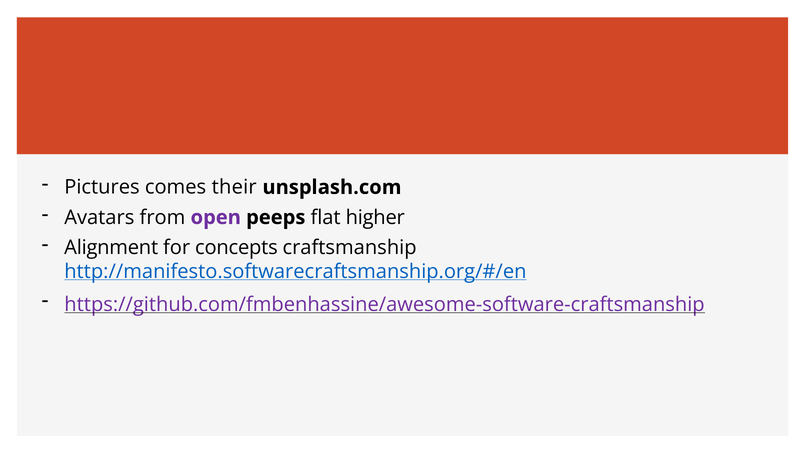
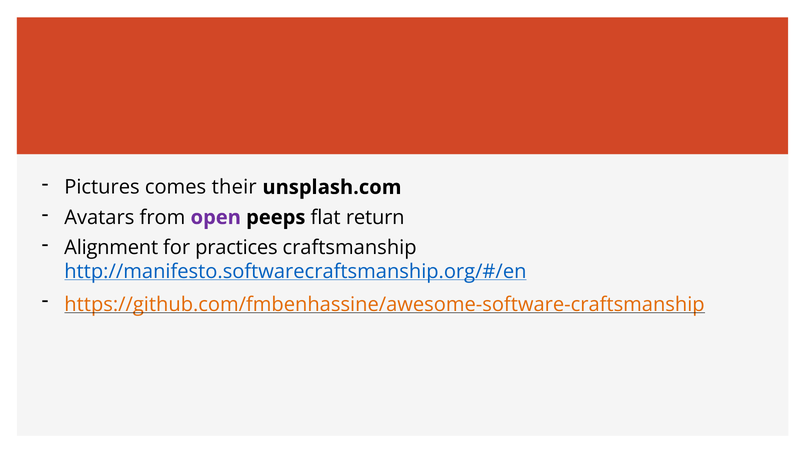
higher: higher -> return
concepts: concepts -> practices
https://github.com/fmbenhassine/awesome-software-craftsmanship colour: purple -> orange
